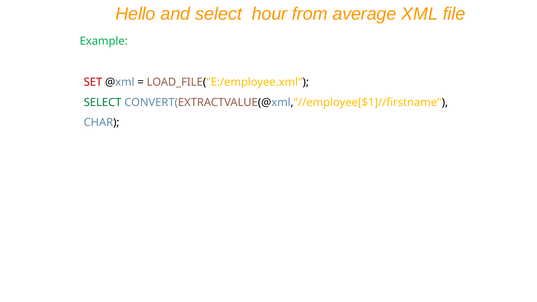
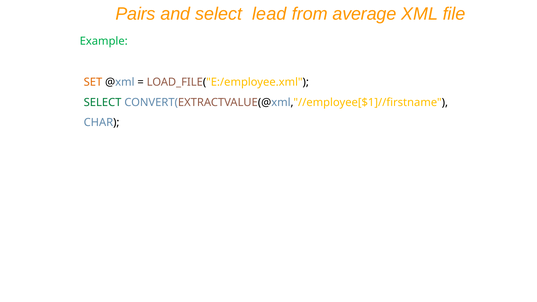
Hello: Hello -> Pairs
hour: hour -> lead
SET colour: red -> orange
